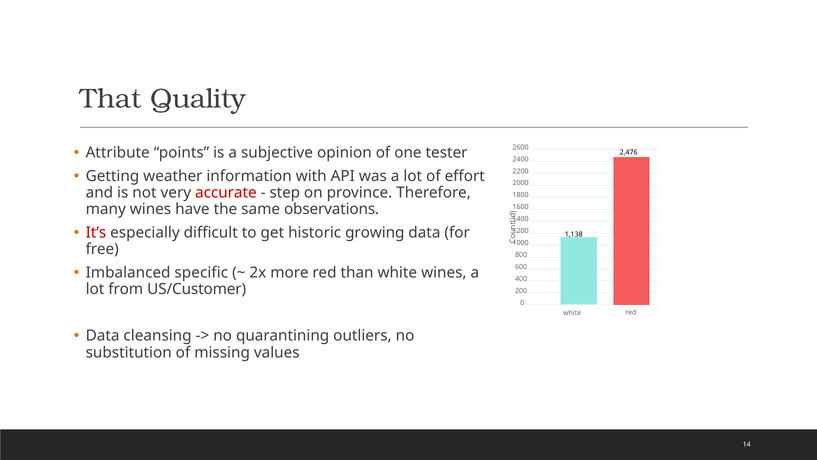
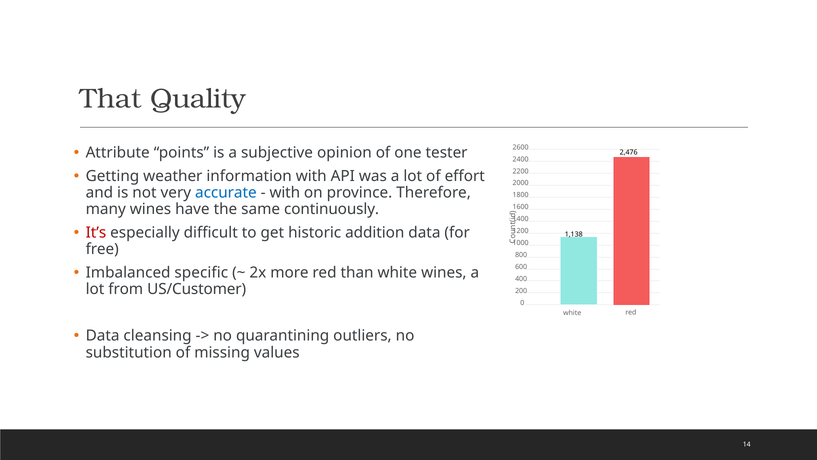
accurate colour: red -> blue
step at (285, 192): step -> with
observations: observations -> continuously
growing: growing -> addition
